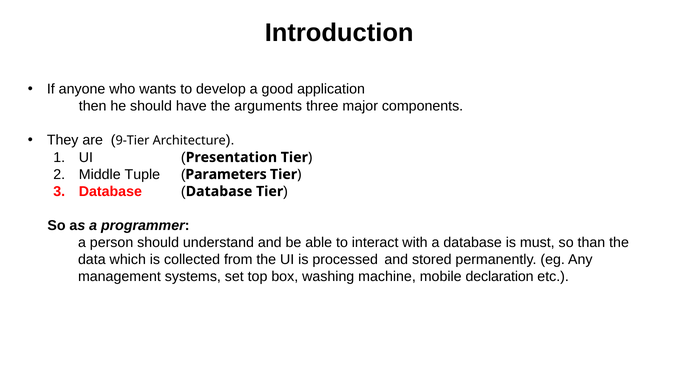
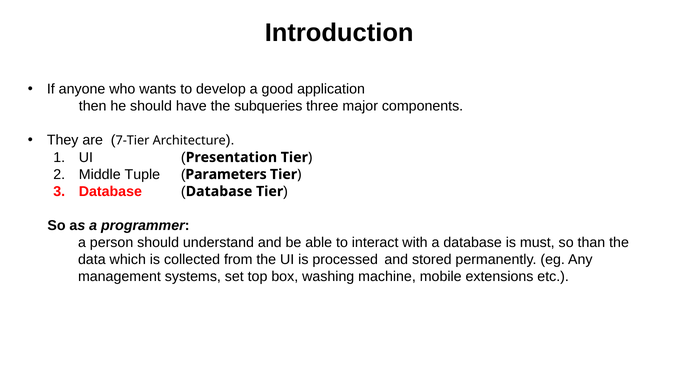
arguments: arguments -> subqueries
9-Tier: 9-Tier -> 7-Tier
declaration: declaration -> extensions
